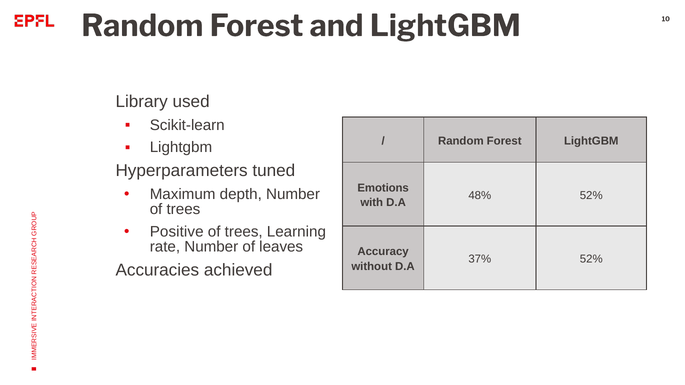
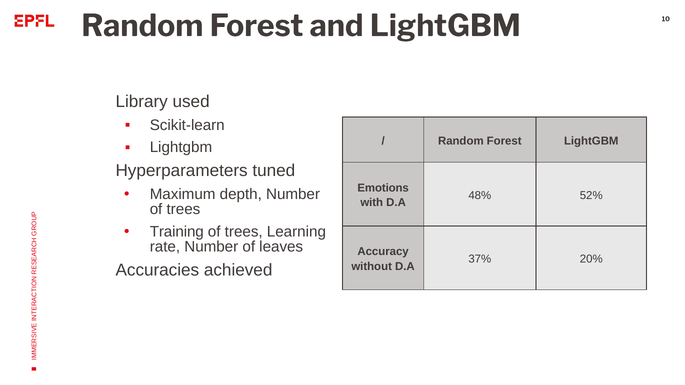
Positive: Positive -> Training
37% 52%: 52% -> 20%
